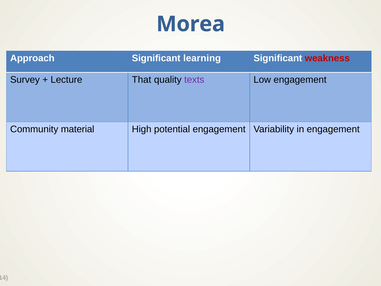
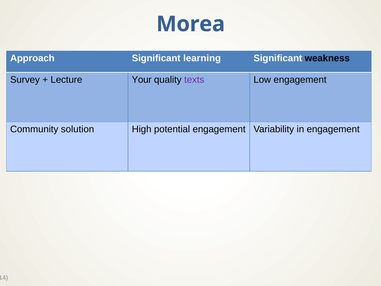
weakness colour: red -> black
That: That -> Your
material: material -> solution
